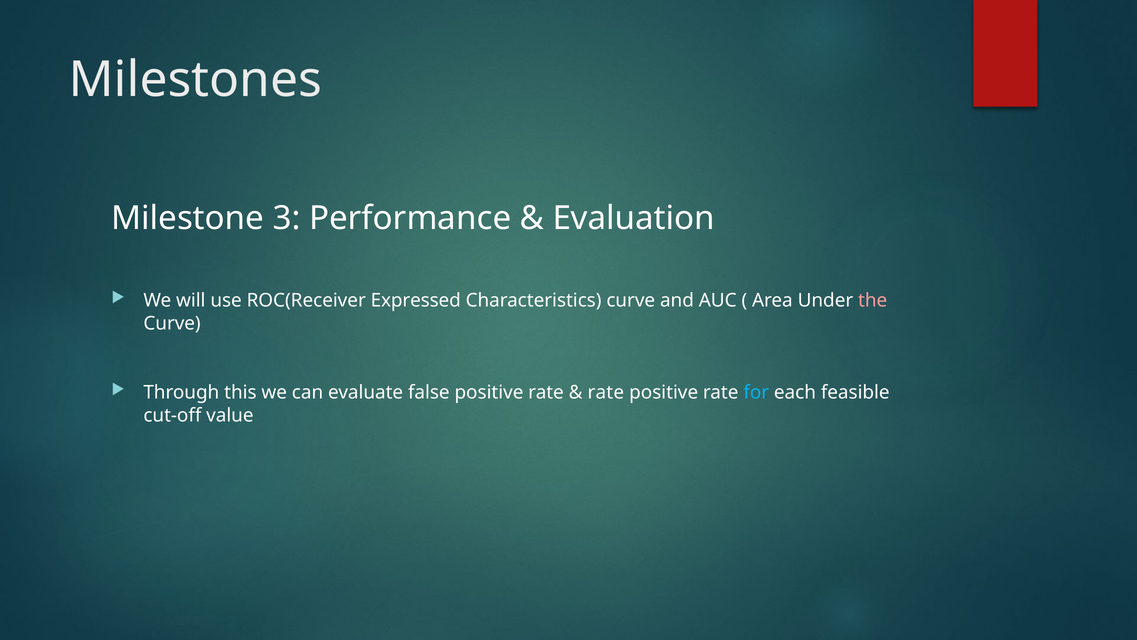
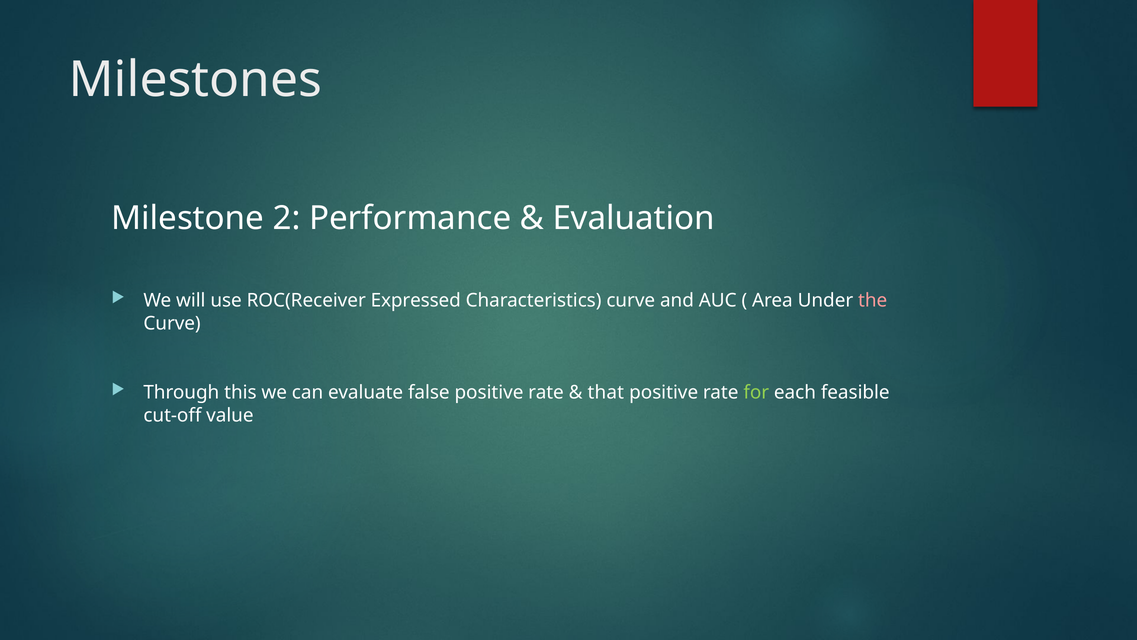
3: 3 -> 2
rate at (606, 392): rate -> that
for colour: light blue -> light green
